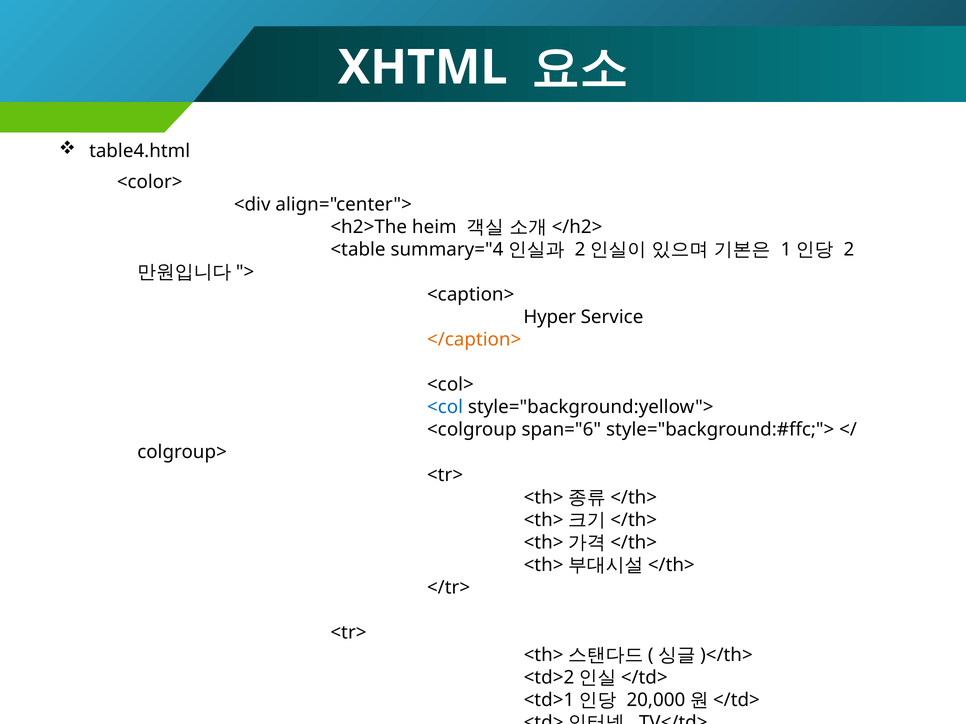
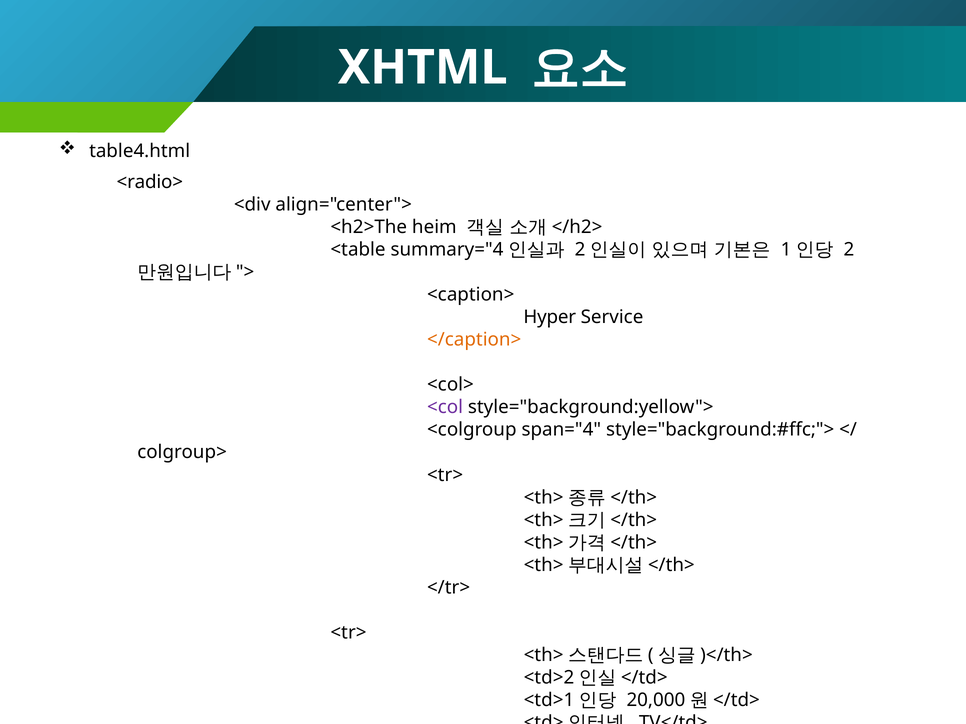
<color>: <color> -> <radio>
<col colour: blue -> purple
span="6: span="6 -> span="4
